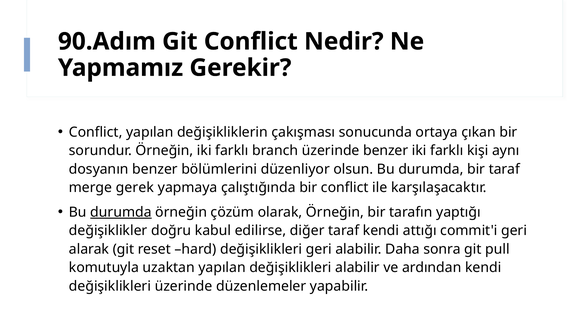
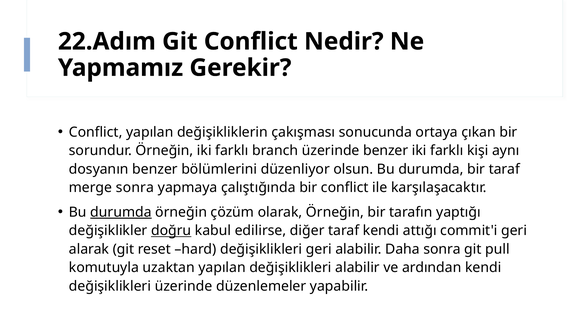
90.Adım: 90.Adım -> 22.Adım
merge gerek: gerek -> sonra
doğru underline: none -> present
